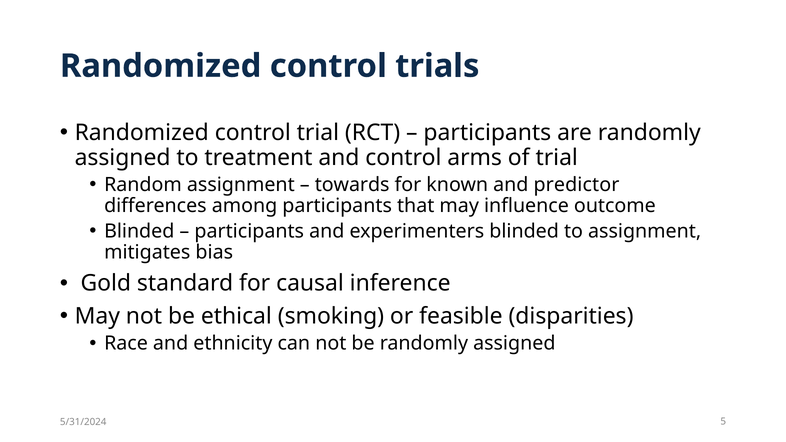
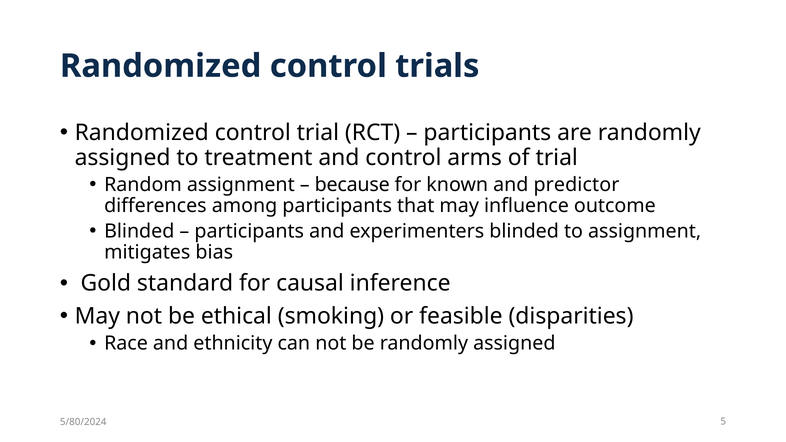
towards: towards -> because
5/31/2024: 5/31/2024 -> 5/80/2024
